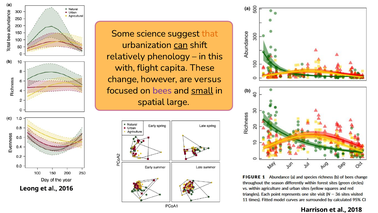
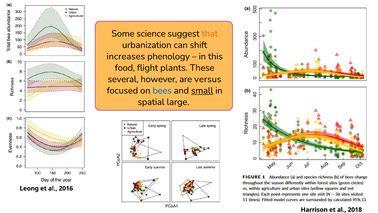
can underline: present -> none
relatively: relatively -> increases
with: with -> food
capita: capita -> plants
change: change -> several
bees colour: purple -> blue
